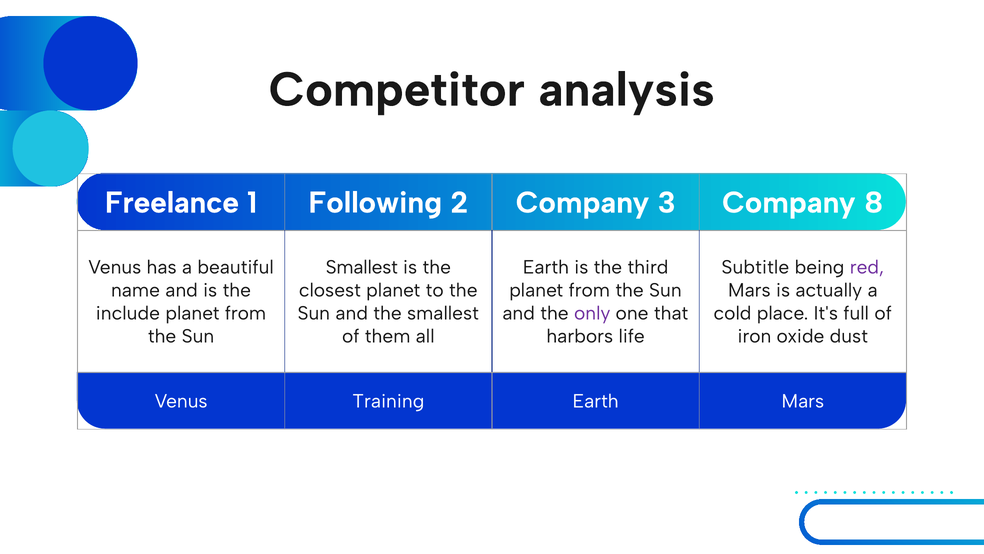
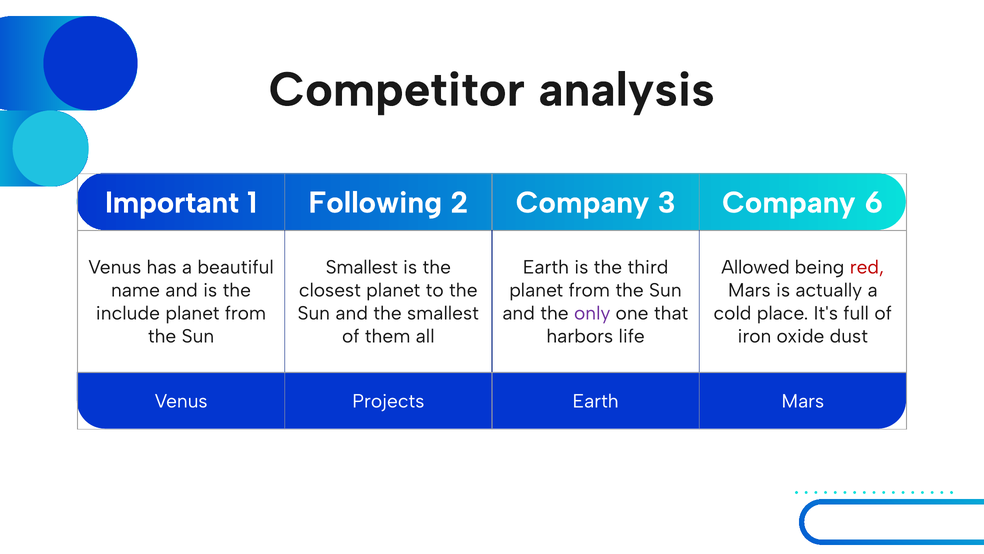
Freelance: Freelance -> Important
8: 8 -> 6
Subtitle: Subtitle -> Allowed
red colour: purple -> red
Training: Training -> Projects
